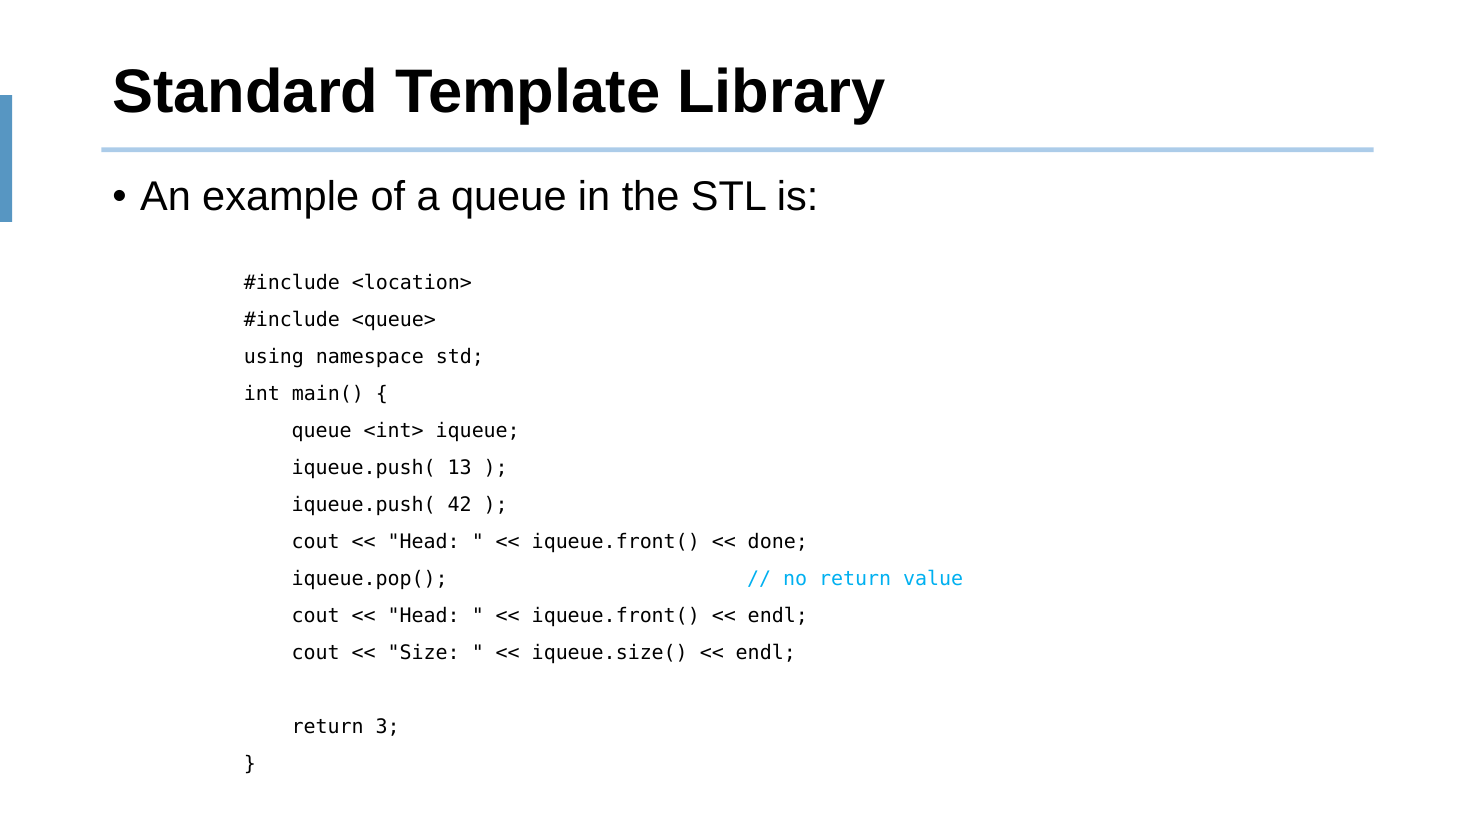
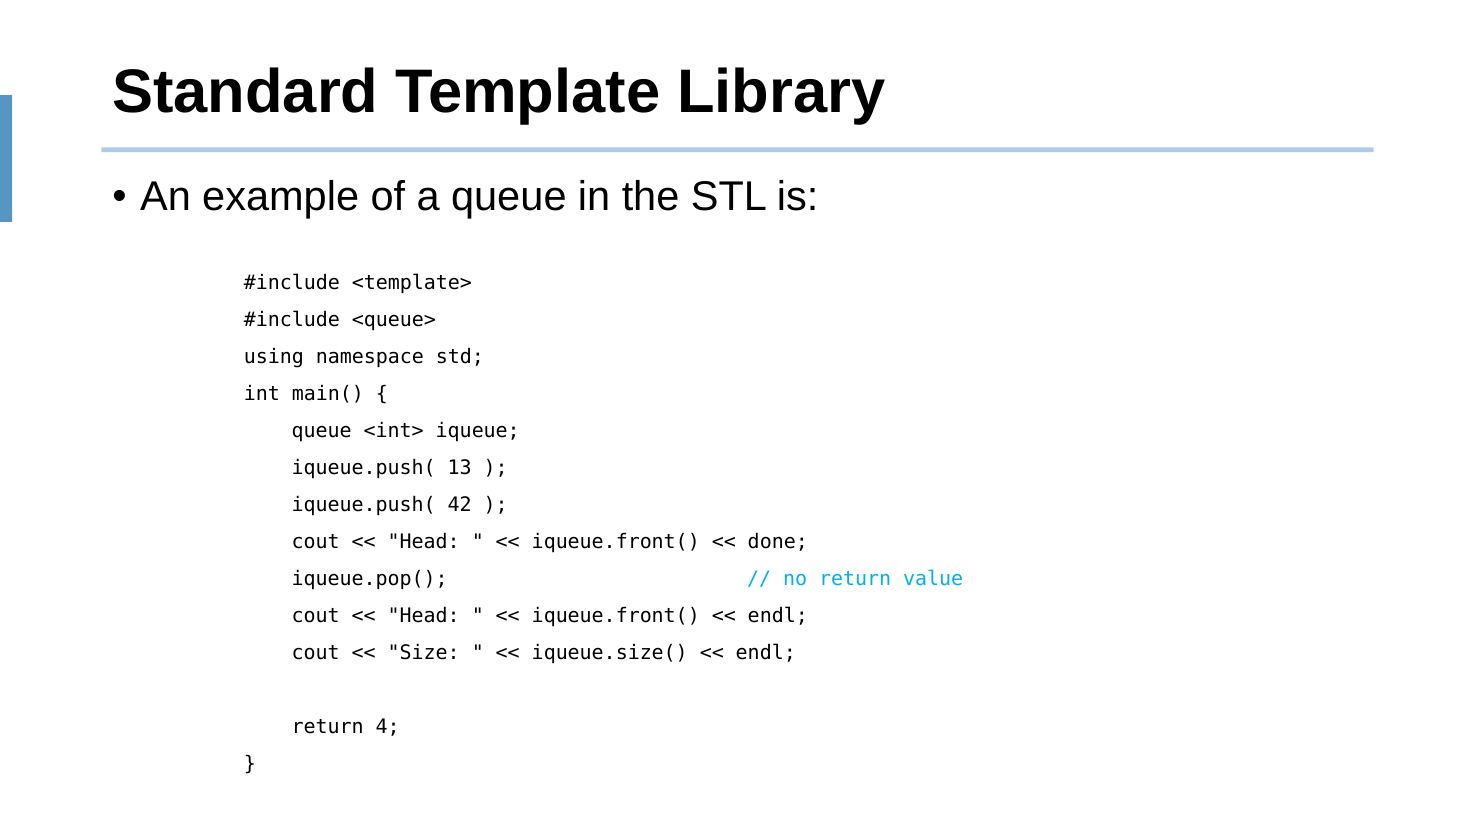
<location>: <location> -> <template>
3: 3 -> 4
